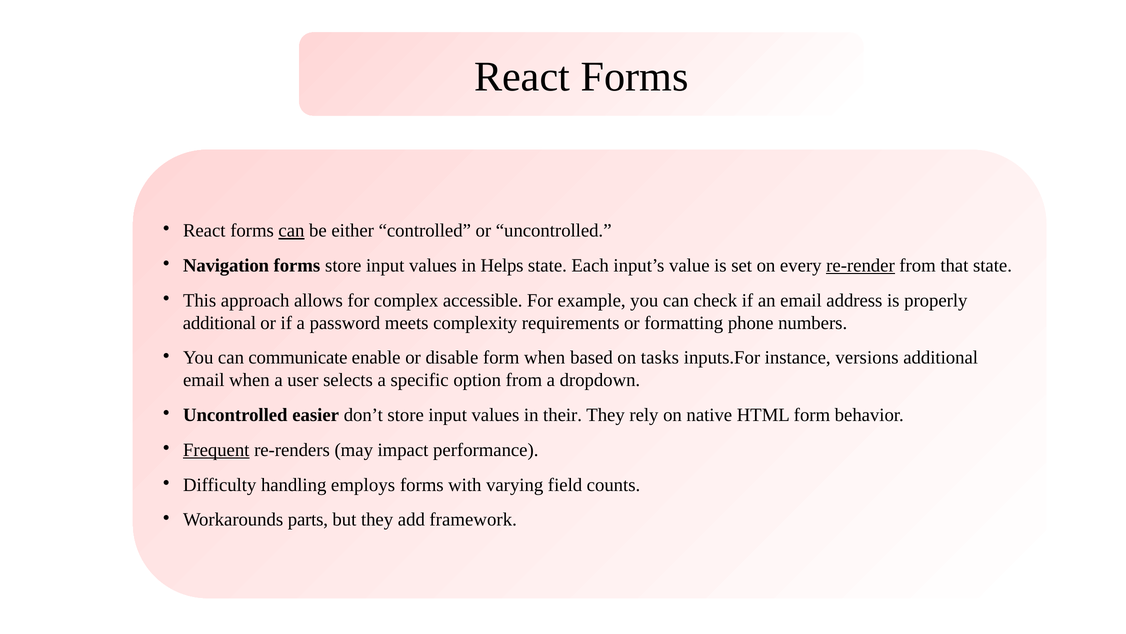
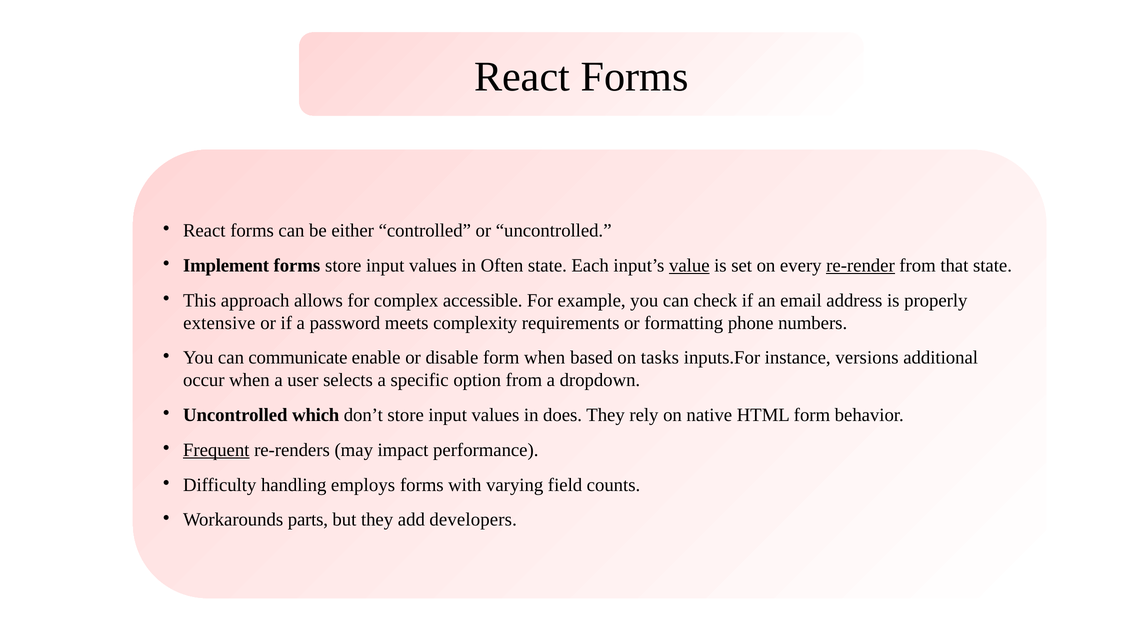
can at (291, 230) underline: present -> none
Navigation: Navigation -> Implement
Helps: Helps -> Often
value underline: none -> present
additional at (219, 323): additional -> extensive
email at (204, 380): email -> occur
easier: easier -> which
their: their -> does
framework: framework -> developers
